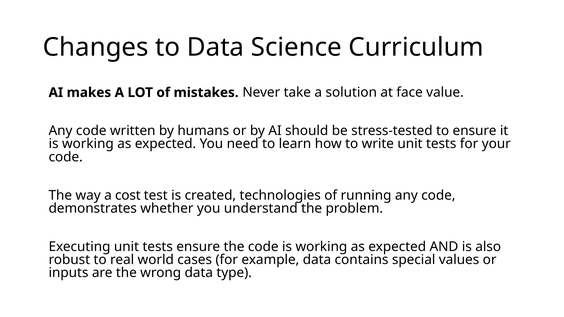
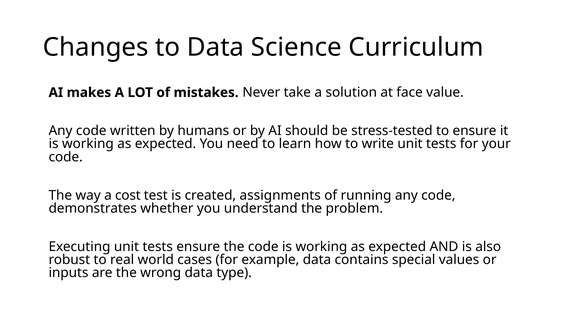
technologies: technologies -> assignments
